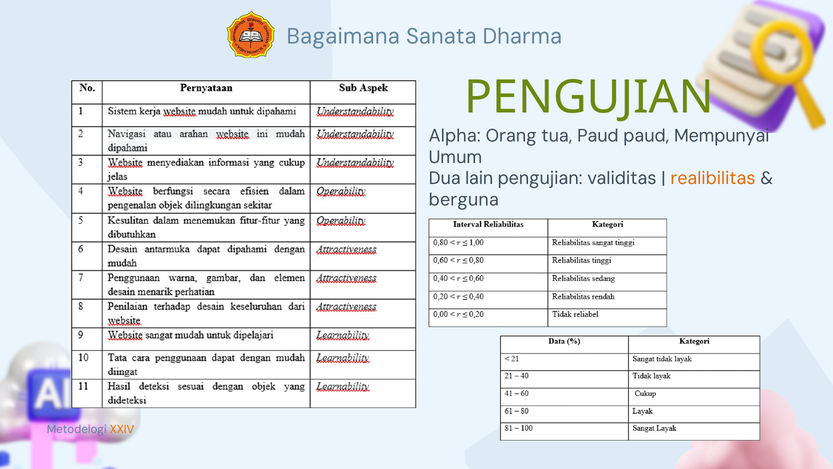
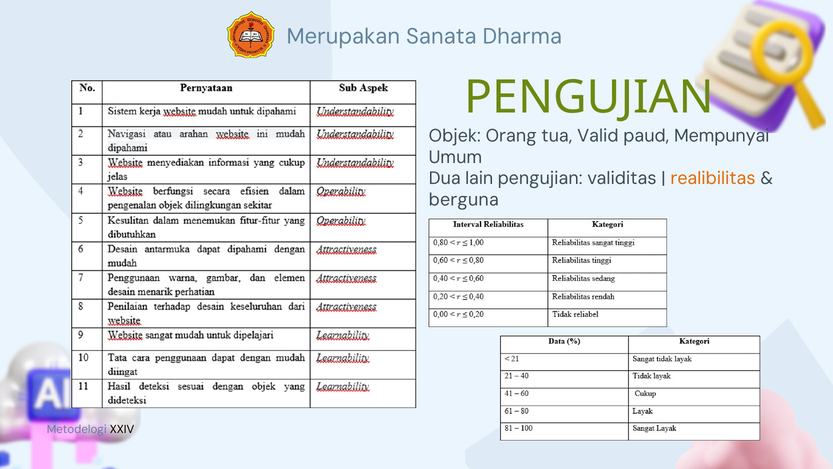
Bagaimana: Bagaimana -> Merupakan
Alpha: Alpha -> Objek
tua Paud: Paud -> Valid
XXIV colour: orange -> black
